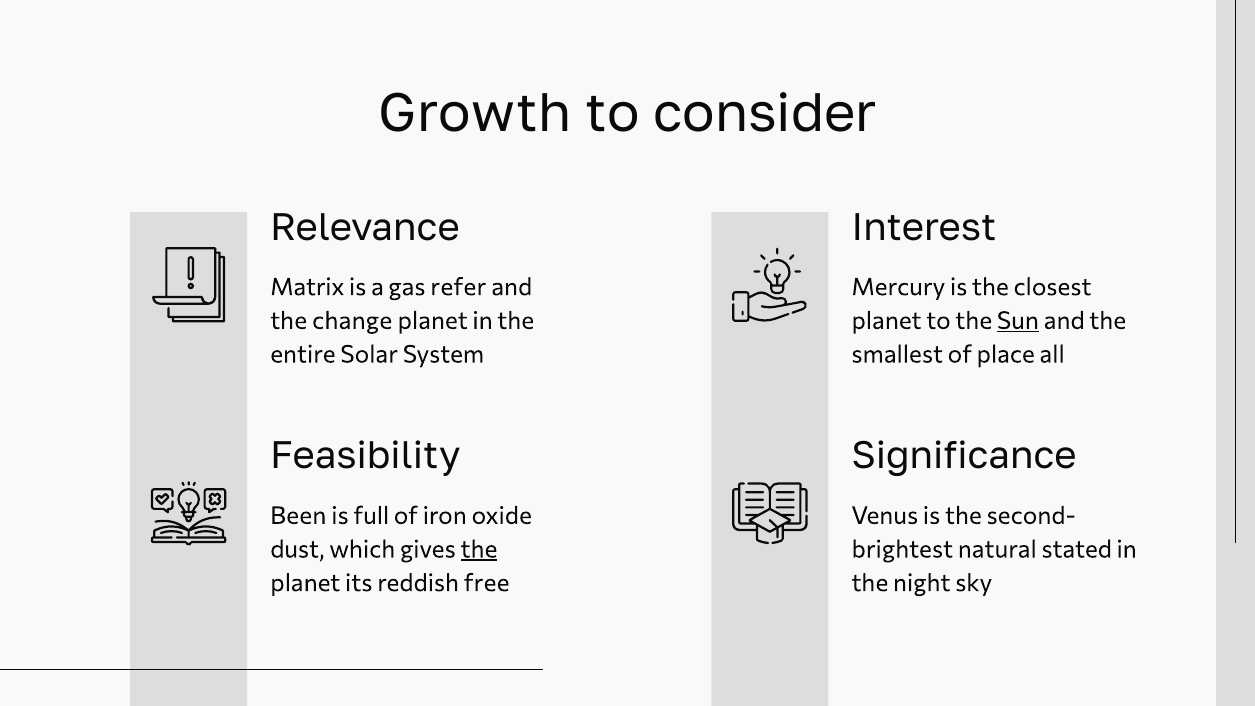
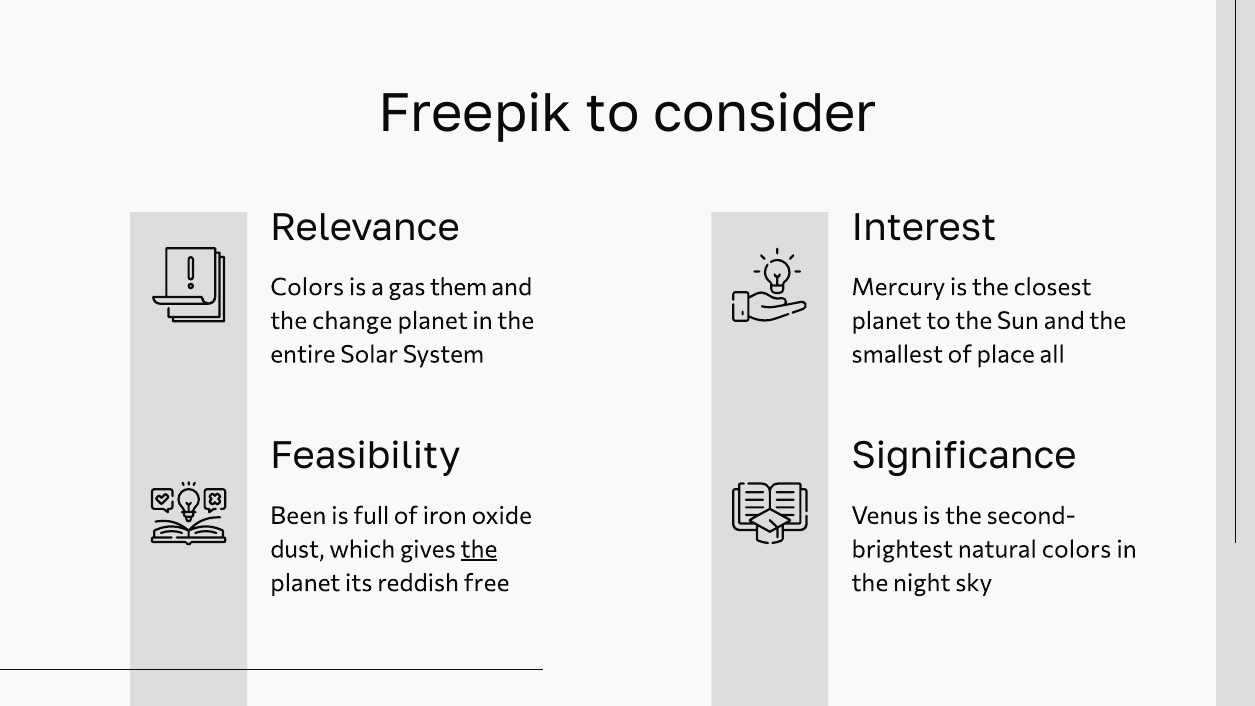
Growth: Growth -> Freepik
Matrix at (307, 287): Matrix -> Colors
refer: refer -> them
Sun underline: present -> none
natural stated: stated -> colors
